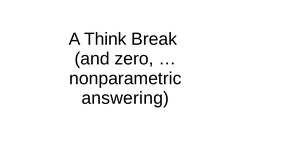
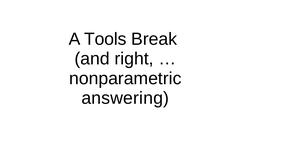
Think: Think -> Tools
zero: zero -> right
